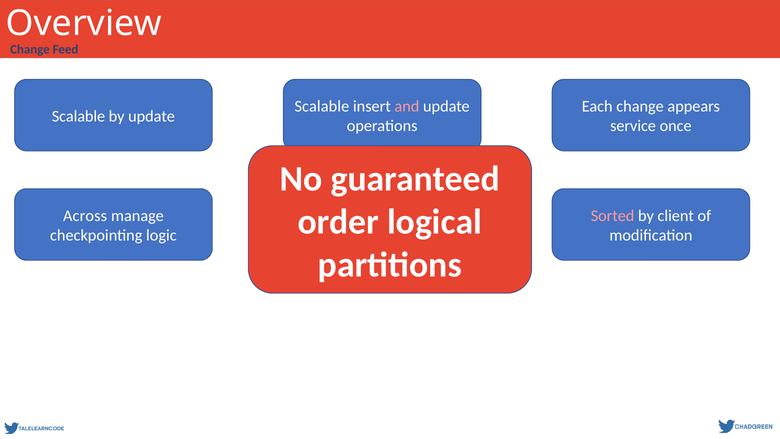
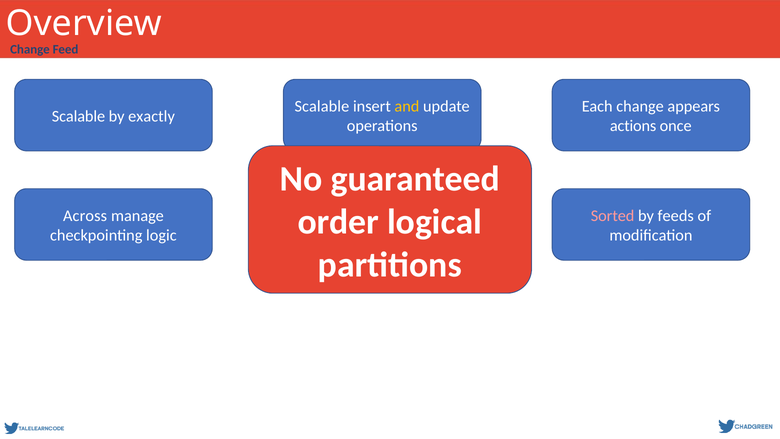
and colour: pink -> yellow
by update: update -> exactly
service: service -> actions
client: client -> feeds
